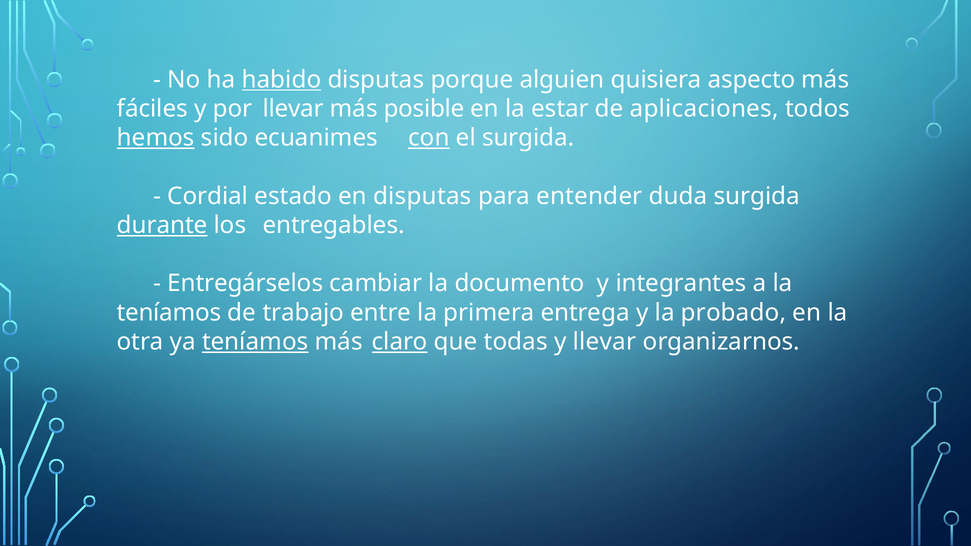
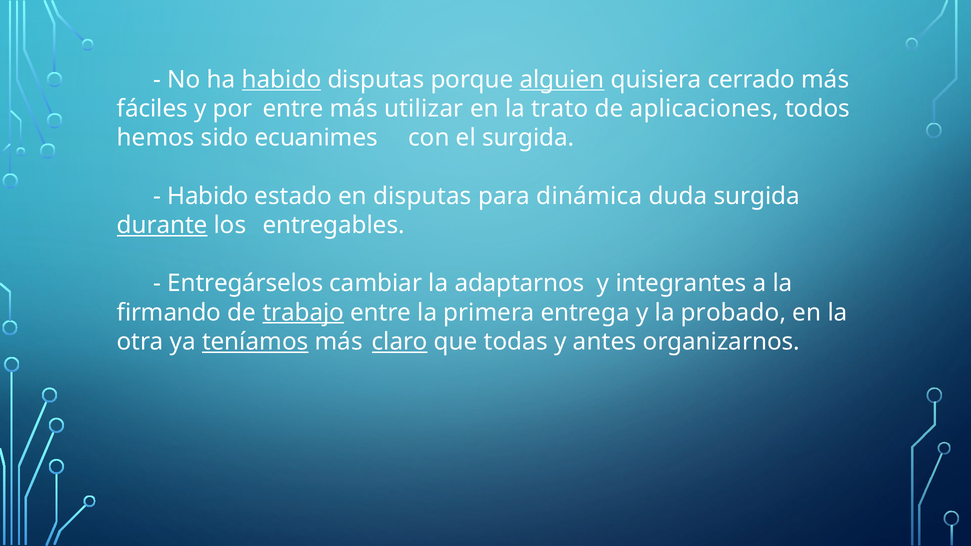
alguien underline: none -> present
aspecto: aspecto -> cerrado
por llevar: llevar -> entre
posible: posible -> utilizar
estar: estar -> trato
hemos underline: present -> none
con underline: present -> none
Cordial at (208, 196): Cordial -> Habido
entender: entender -> dinámica
documento: documento -> adaptarnos
teníamos at (169, 313): teníamos -> firmando
trabajo underline: none -> present
y llevar: llevar -> antes
